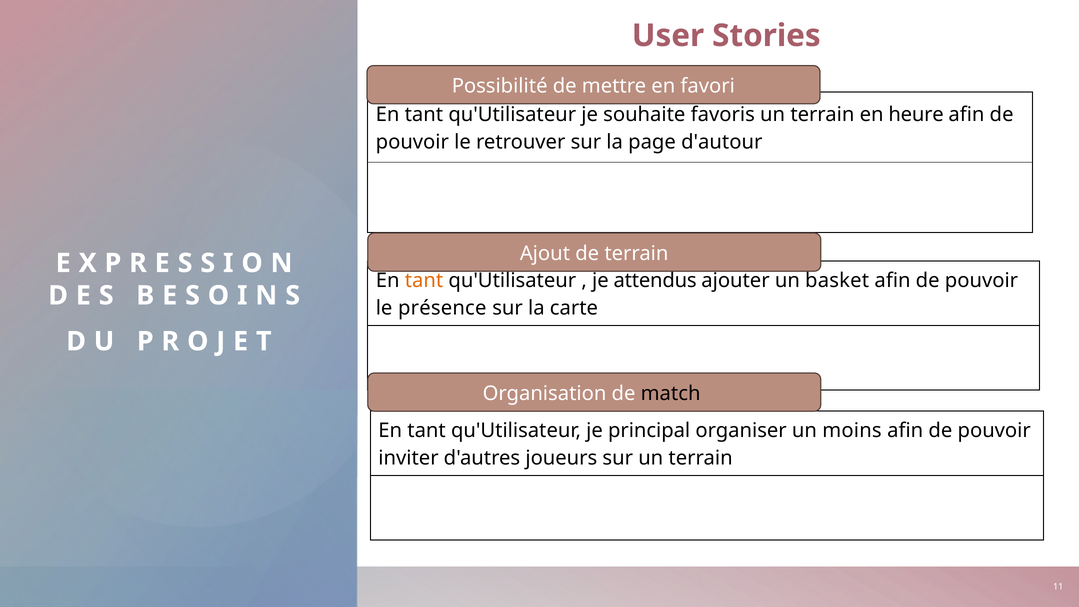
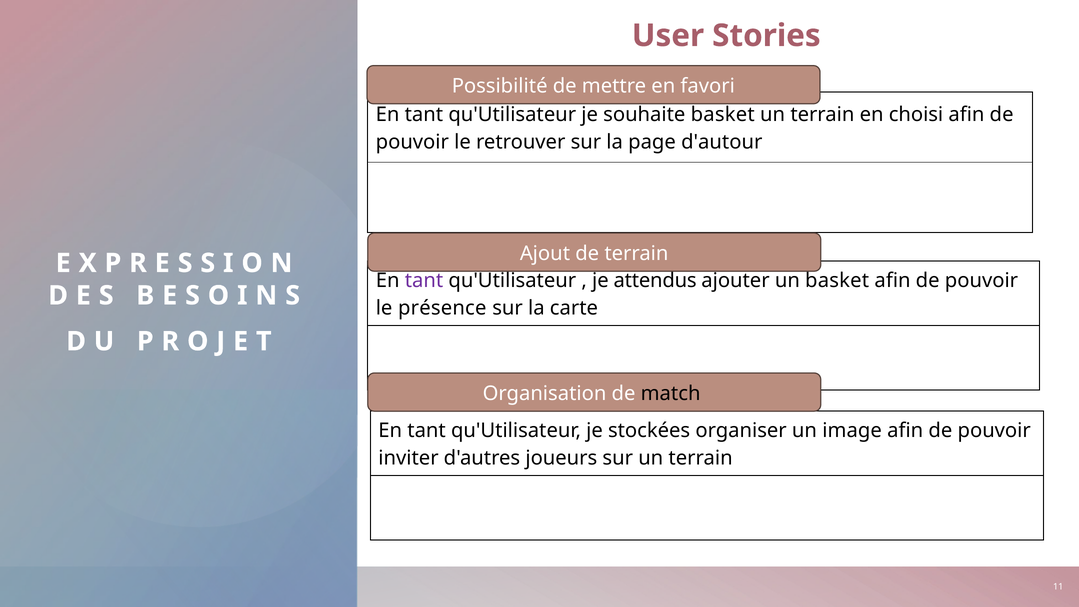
souhaite favoris: favoris -> basket
heure: heure -> choisi
tant at (424, 280) colour: orange -> purple
principal: principal -> stockées
moins: moins -> image
